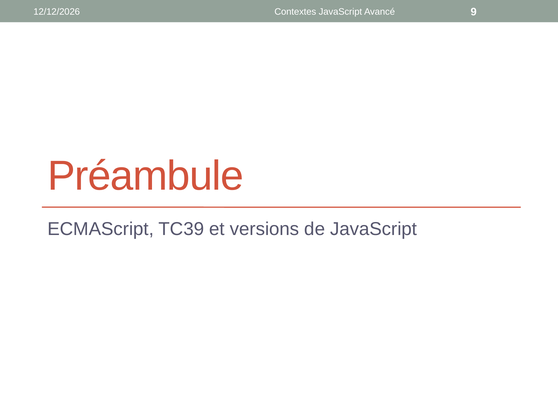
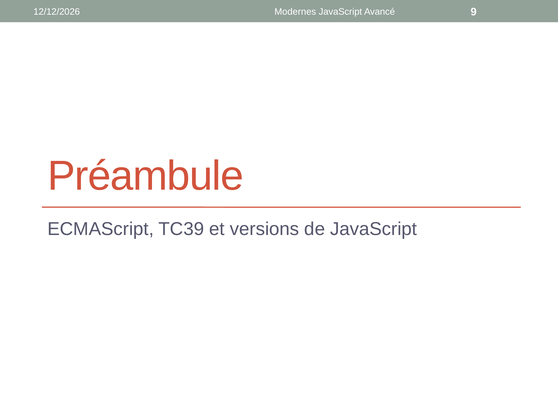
Contextes: Contextes -> Modernes
